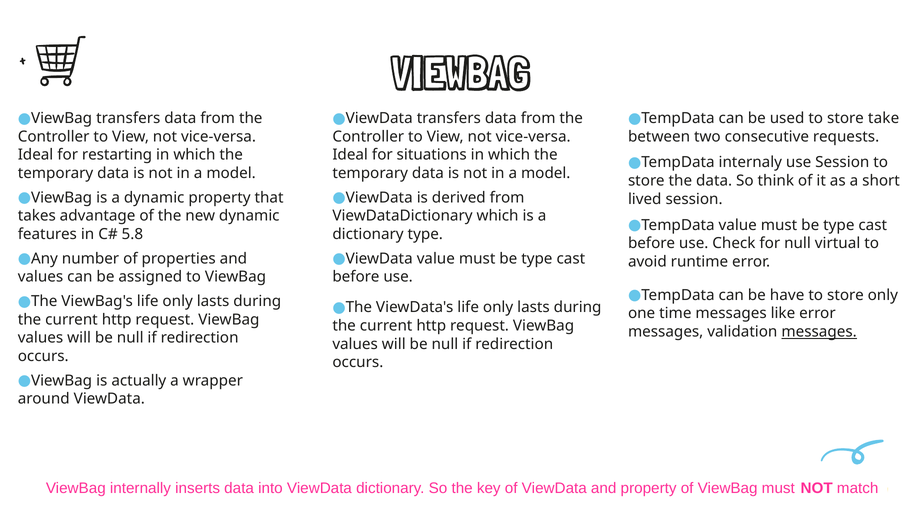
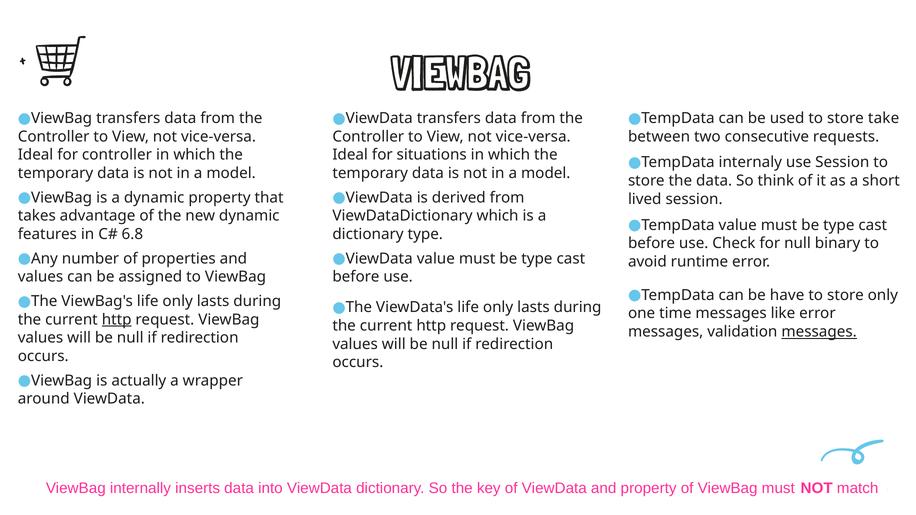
for restarting: restarting -> controller
5.8: 5.8 -> 6.8
virtual: virtual -> binary
http at (117, 320) underline: none -> present
